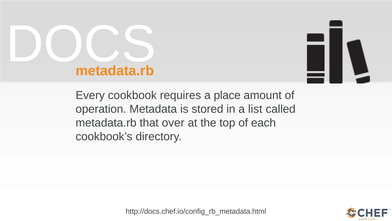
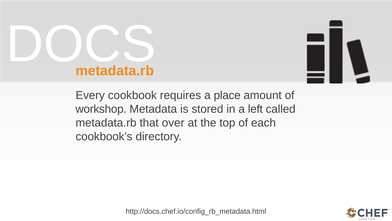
operation: operation -> workshop
list: list -> left
